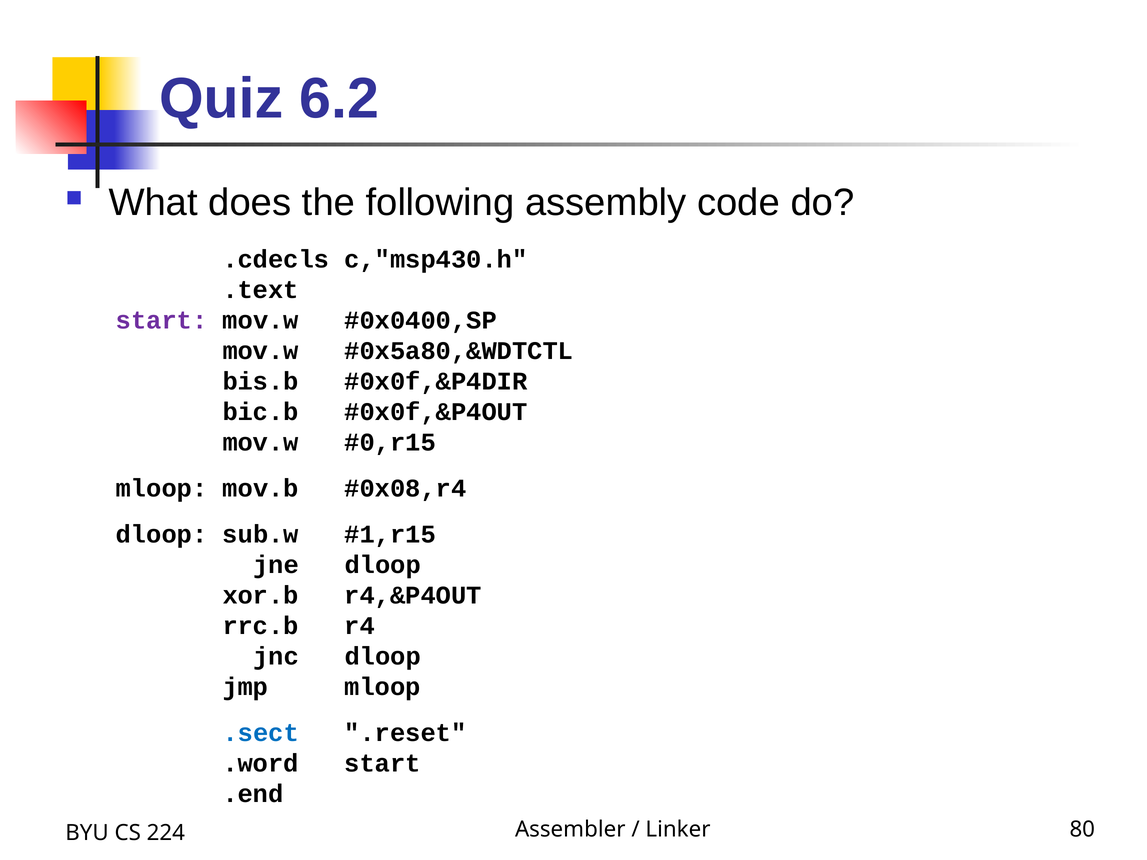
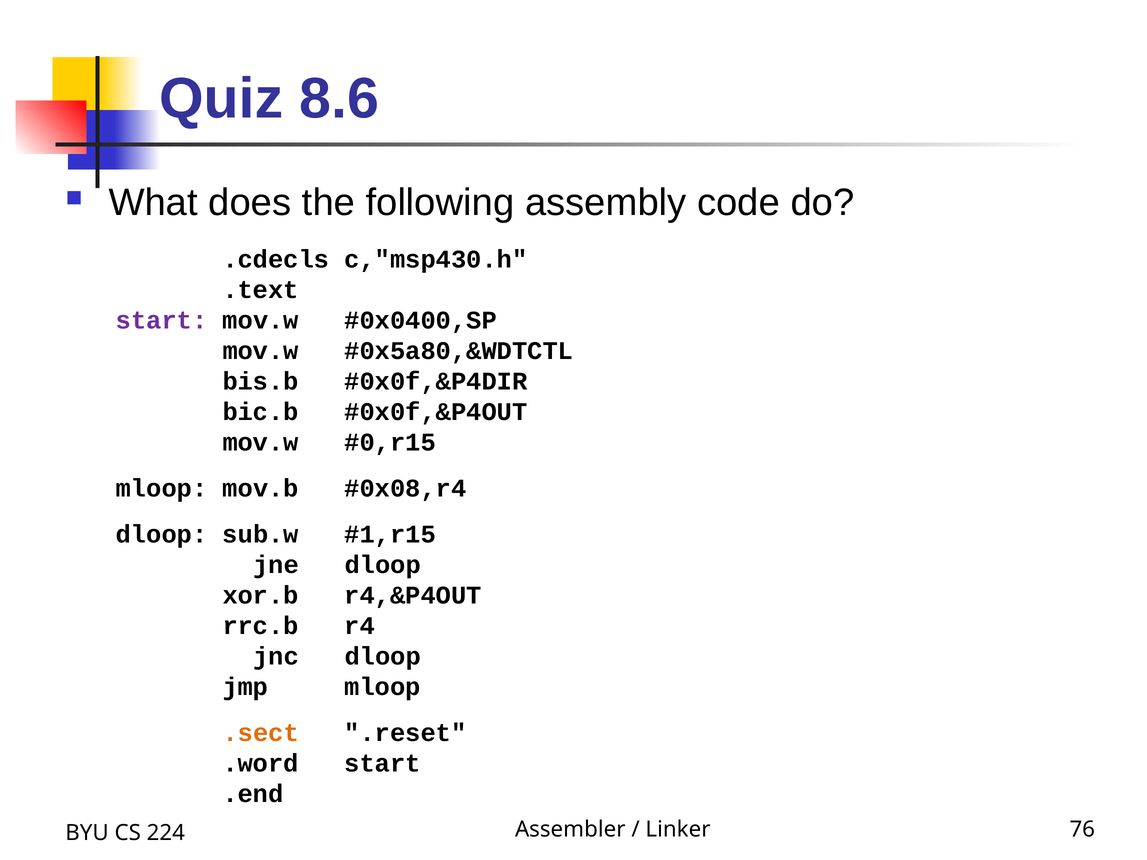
6.2: 6.2 -> 8.6
.sect colour: blue -> orange
80: 80 -> 76
